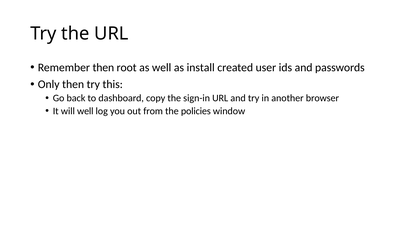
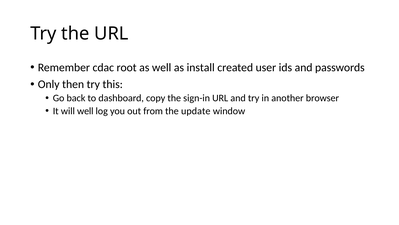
Remember then: then -> cdac
policies: policies -> update
